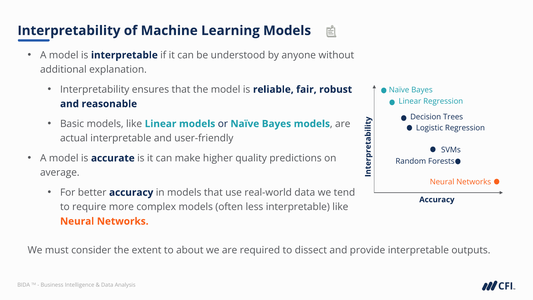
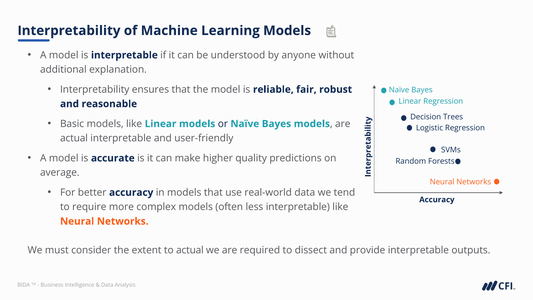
to about: about -> actual
